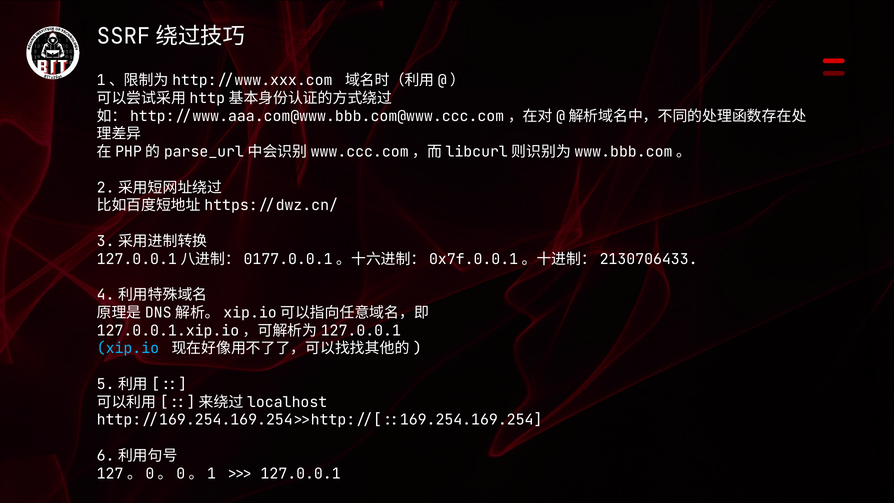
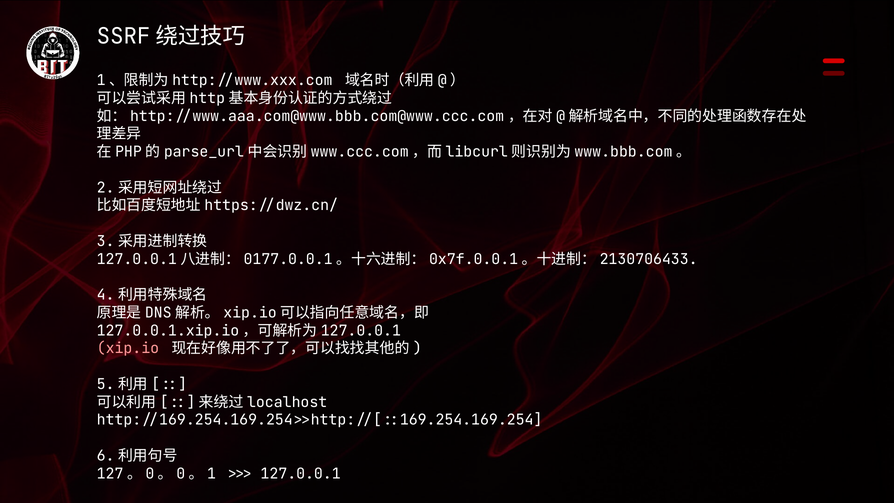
xip.io colour: light blue -> pink
